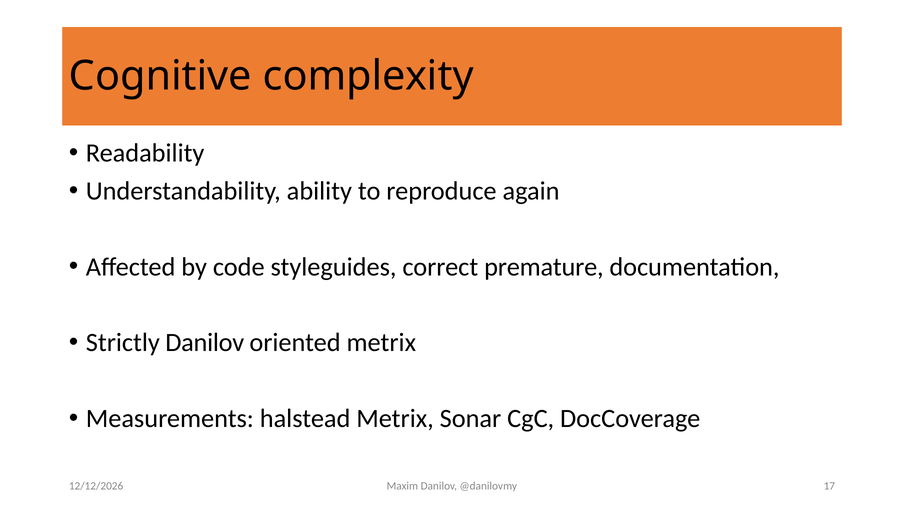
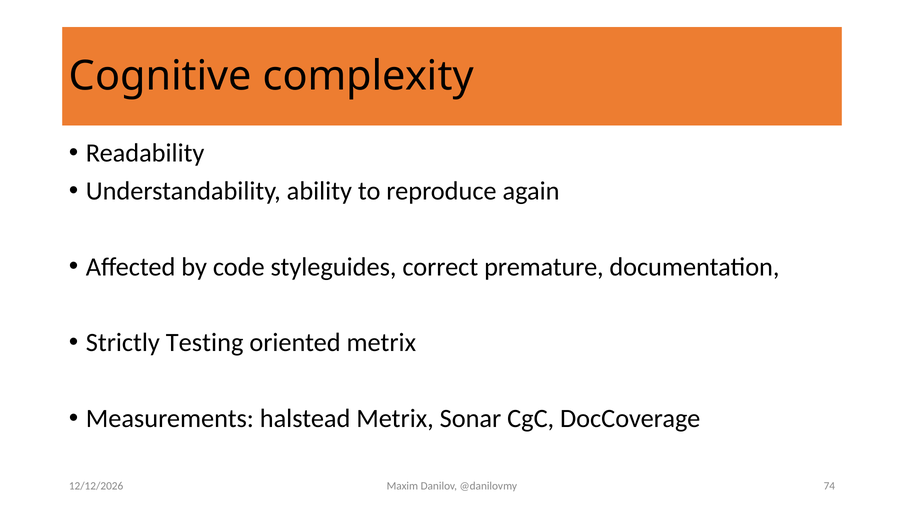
Strictly Danilov: Danilov -> Testing
17: 17 -> 74
